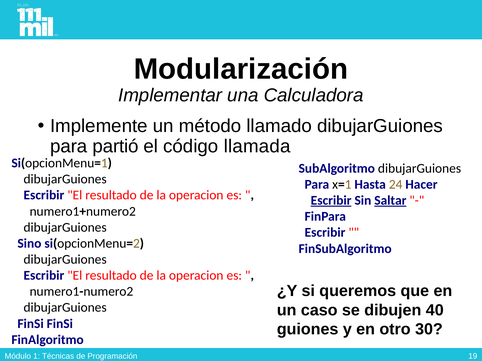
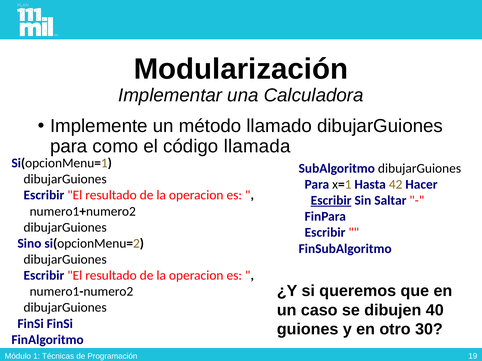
partió: partió -> como
24: 24 -> 42
Saltar underline: present -> none
